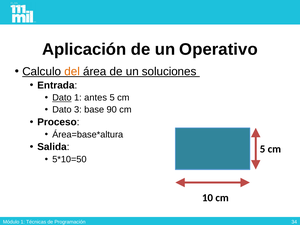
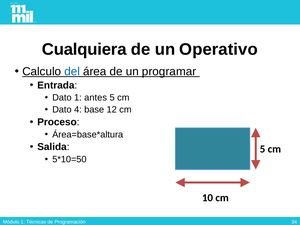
Aplicación: Aplicación -> Cualquiera
del colour: orange -> blue
soluciones: soluciones -> programar
Dato at (62, 98) underline: present -> none
3: 3 -> 4
90: 90 -> 12
